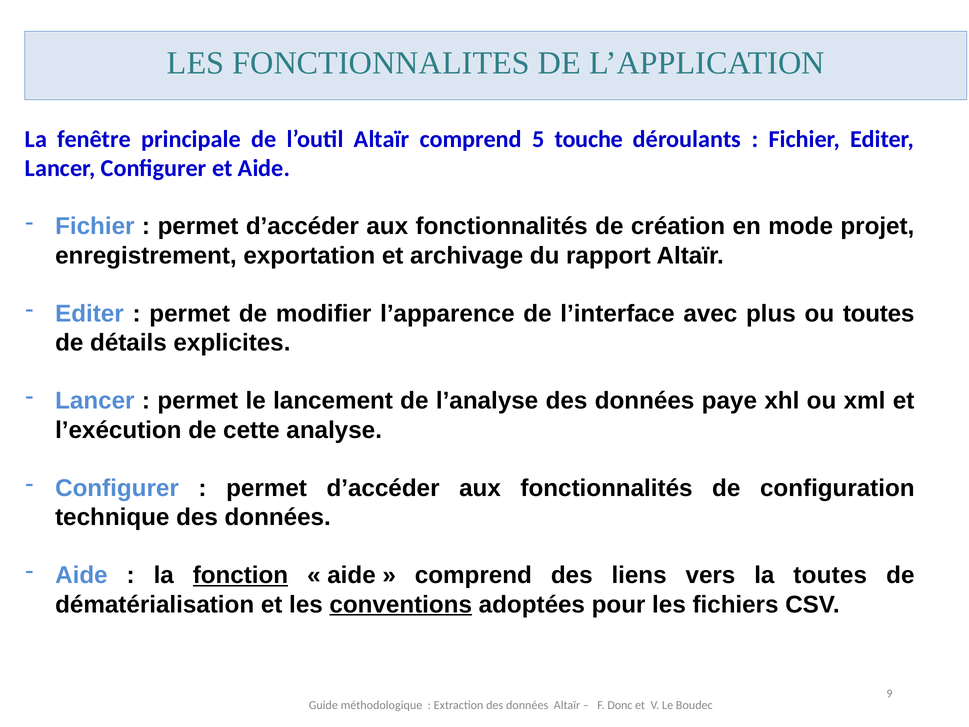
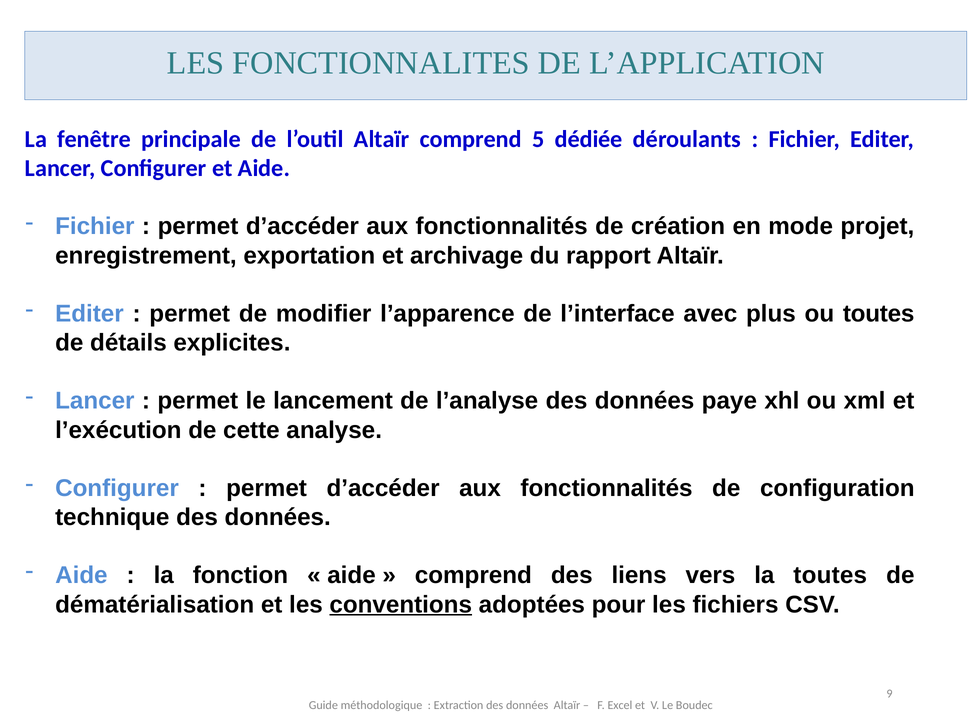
touche: touche -> dédiée
fonction underline: present -> none
Donc: Donc -> Excel
